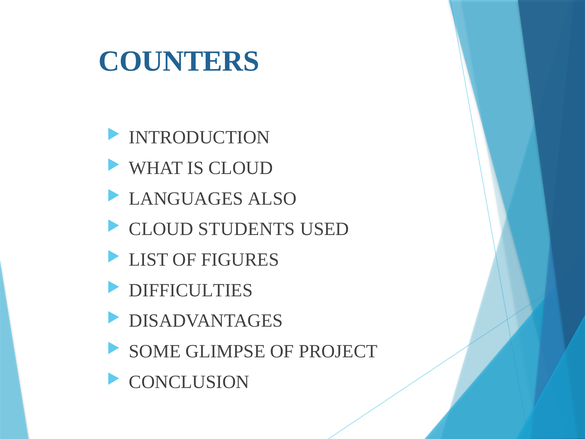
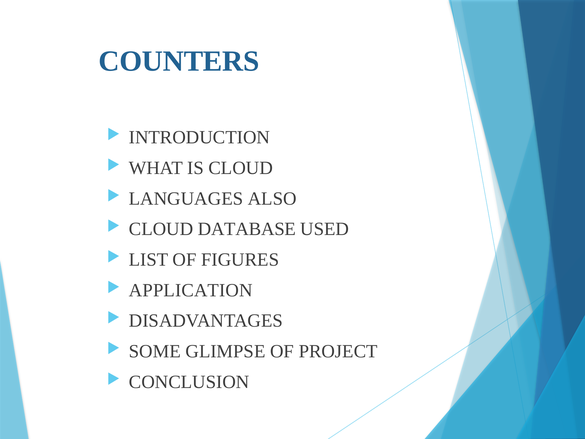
STUDENTS: STUDENTS -> DATABASE
DIFFICULTIES: DIFFICULTIES -> APPLICATION
